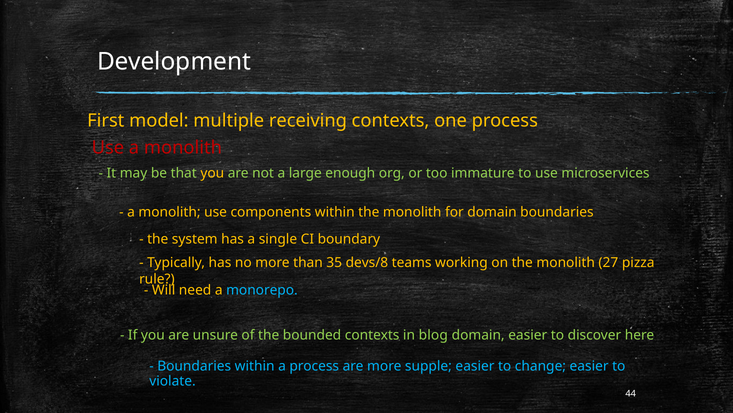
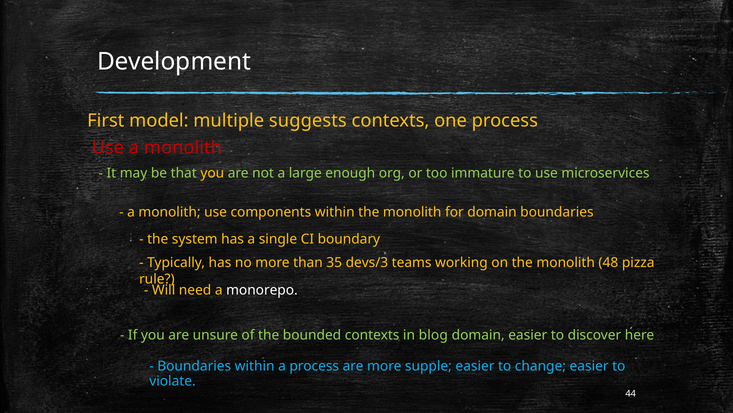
receiving: receiving -> suggests
devs/8: devs/8 -> devs/3
27: 27 -> 48
monorepo colour: light blue -> white
